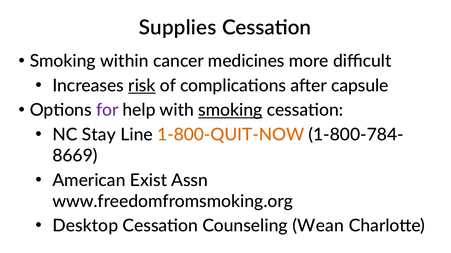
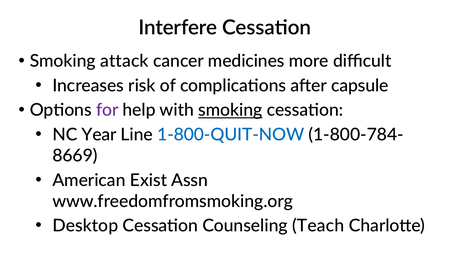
Supplies: Supplies -> Interfere
within: within -> attack
risk underline: present -> none
Stay: Stay -> Year
1-800-QUIT-NOW colour: orange -> blue
Wean: Wean -> Teach
